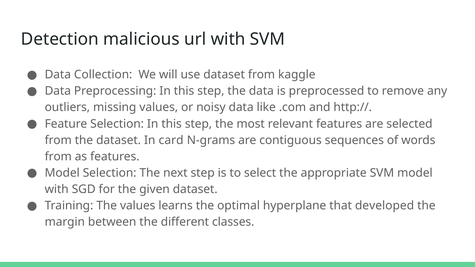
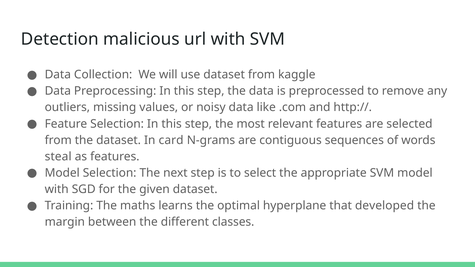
from at (58, 157): from -> steal
The values: values -> maths
